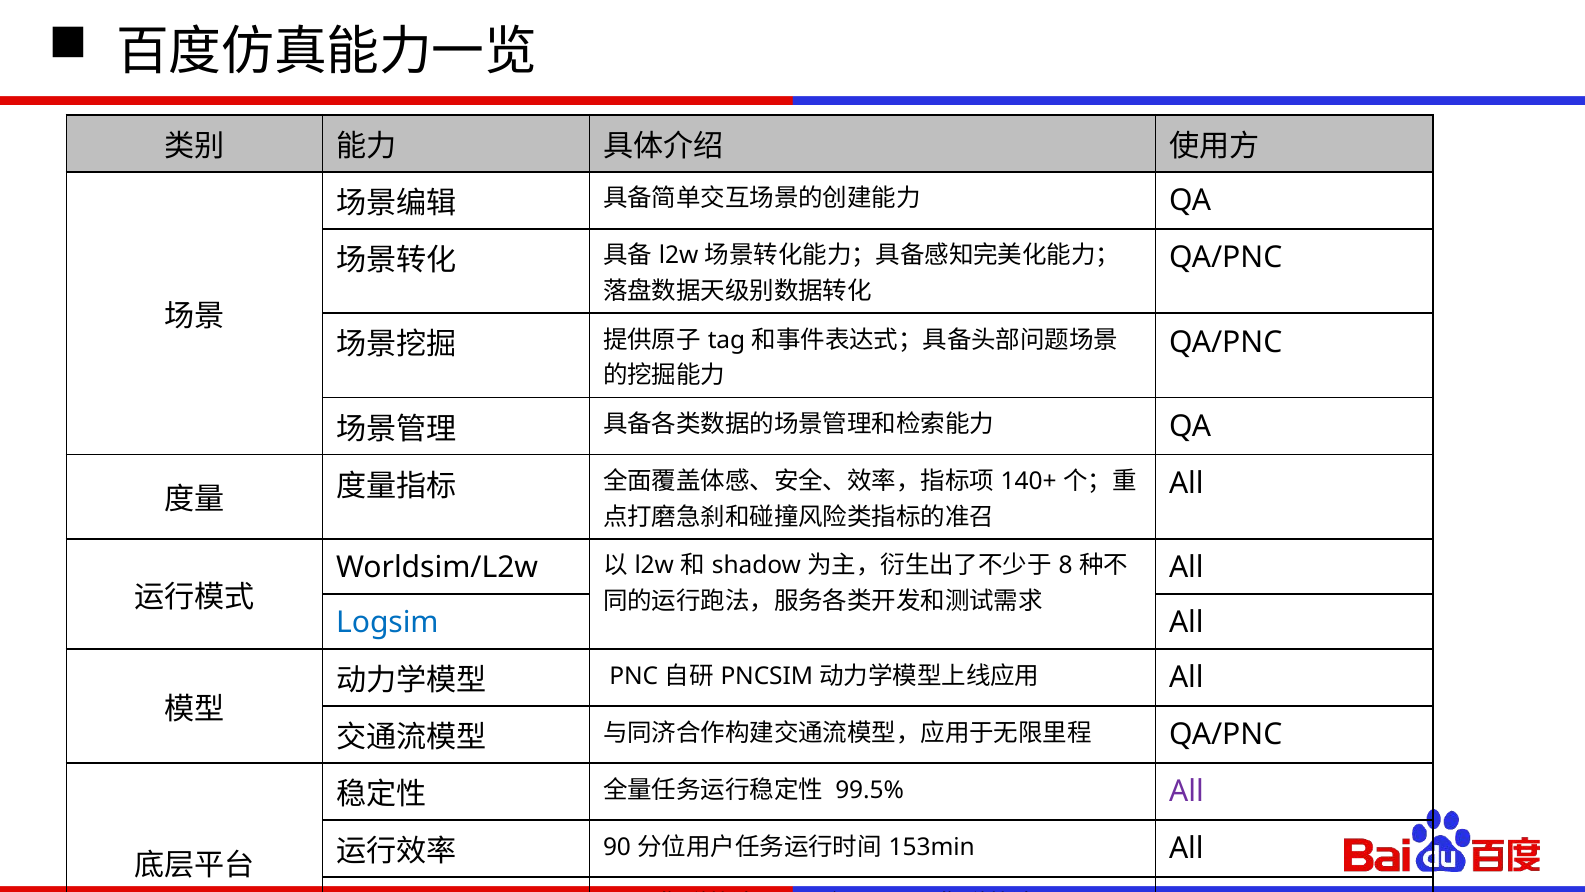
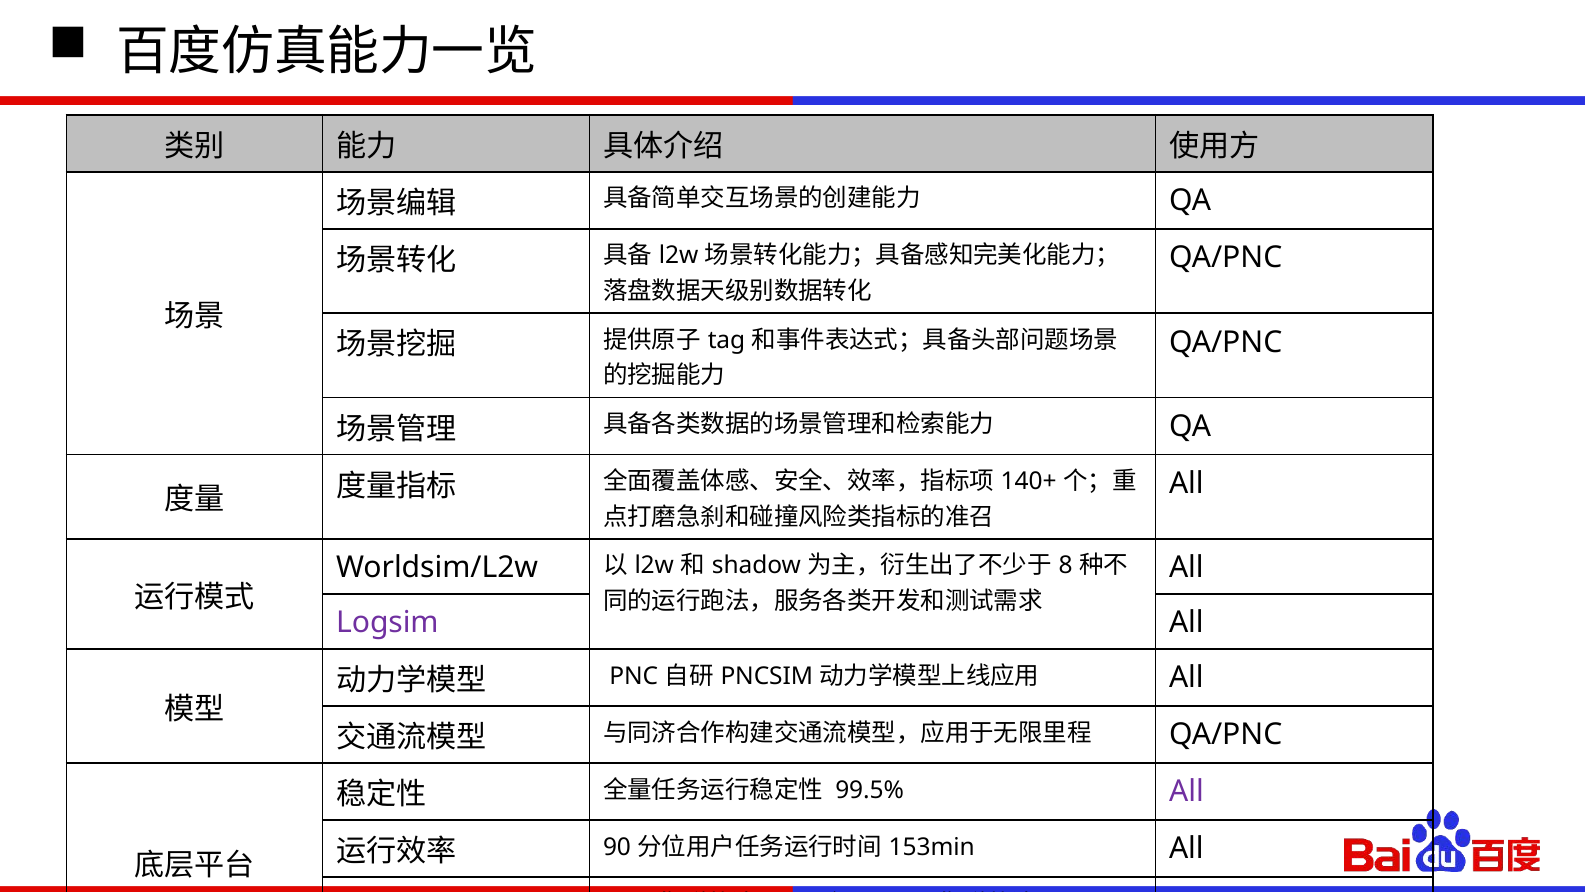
Logsim colour: blue -> purple
